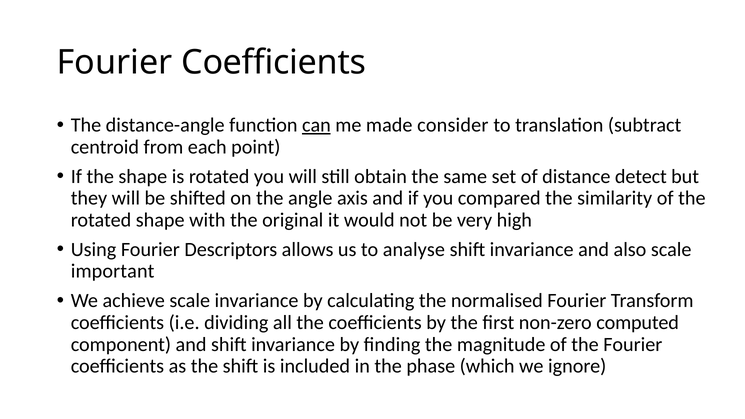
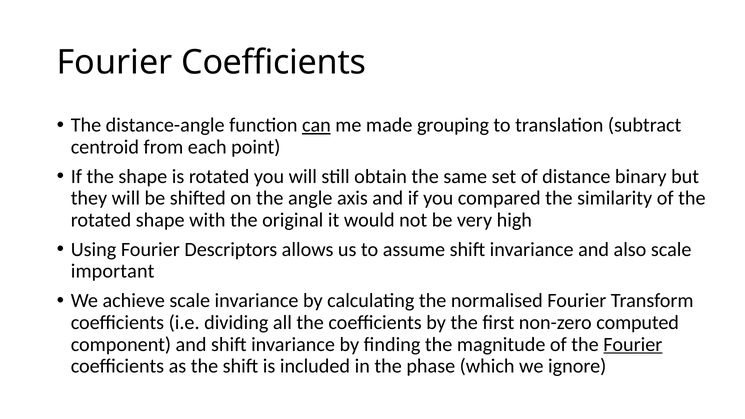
consider: consider -> grouping
detect: detect -> binary
analyse: analyse -> assume
Fourier at (633, 344) underline: none -> present
